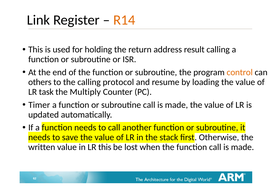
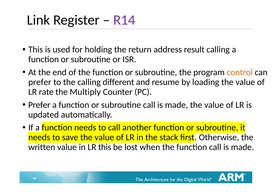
R14 colour: orange -> purple
others at (40, 82): others -> prefer
protocol: protocol -> different
task: task -> rate
Timer at (39, 105): Timer -> Prefer
